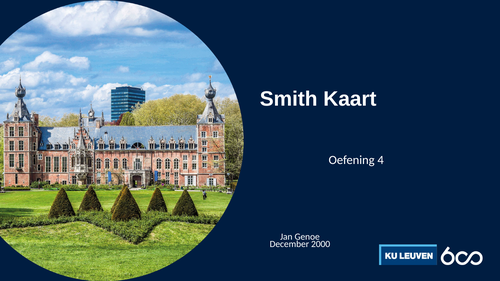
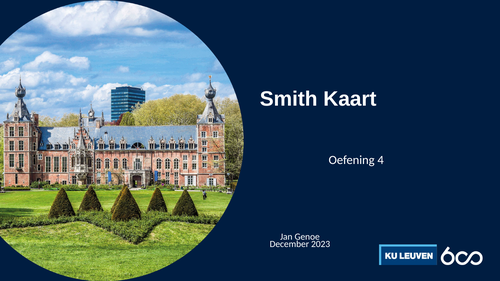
2000: 2000 -> 2023
